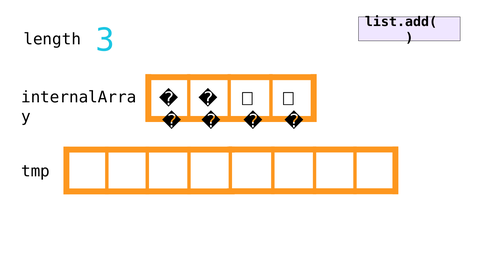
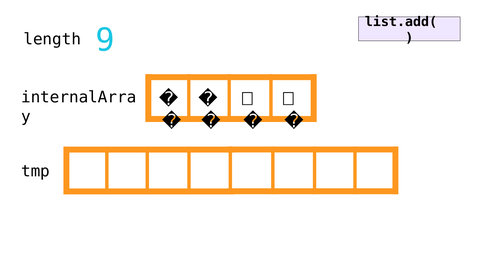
3: 3 -> 9
